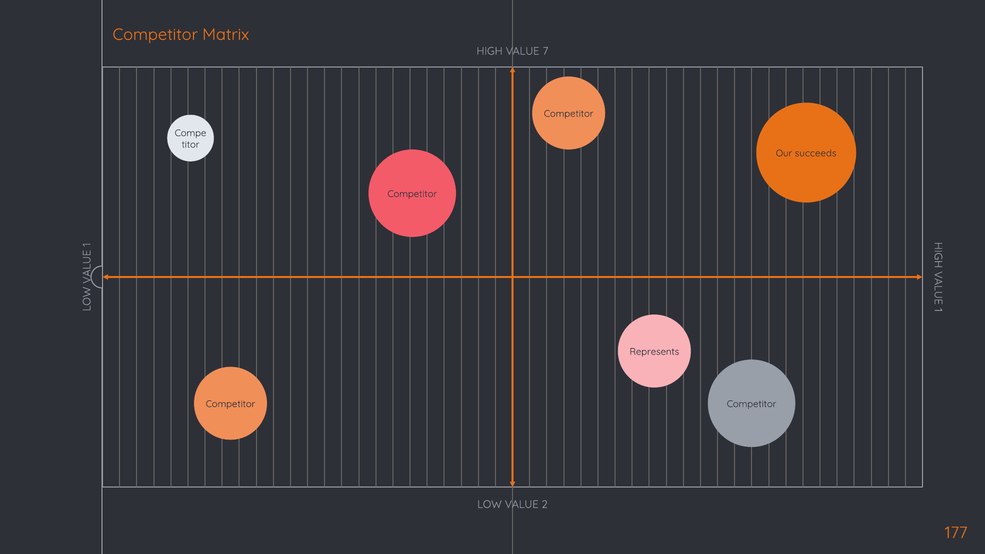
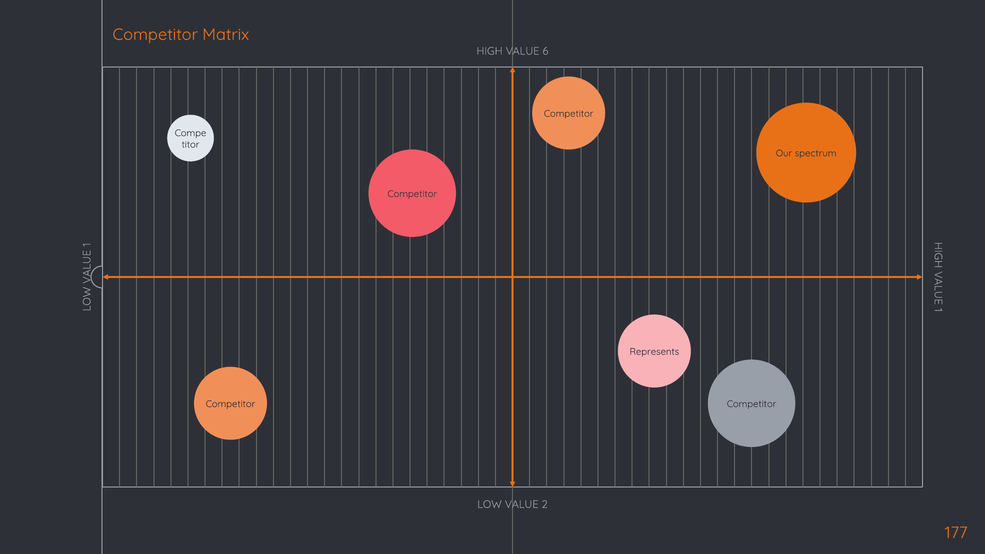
7: 7 -> 6
succeeds: succeeds -> spectrum
